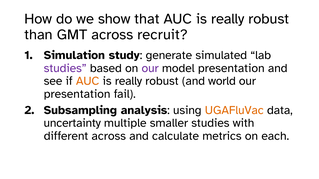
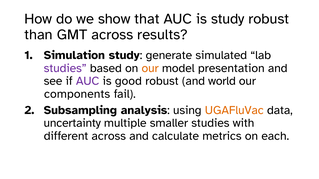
that AUC is really: really -> study
recruit: recruit -> results
our at (150, 68) colour: purple -> orange
AUC at (88, 81) colour: orange -> purple
really at (128, 81): really -> good
presentation at (77, 94): presentation -> components
